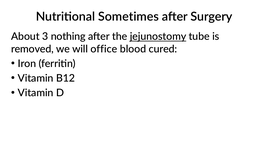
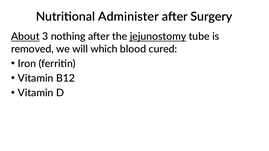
Sometimes: Sometimes -> Administer
About underline: none -> present
office: office -> which
